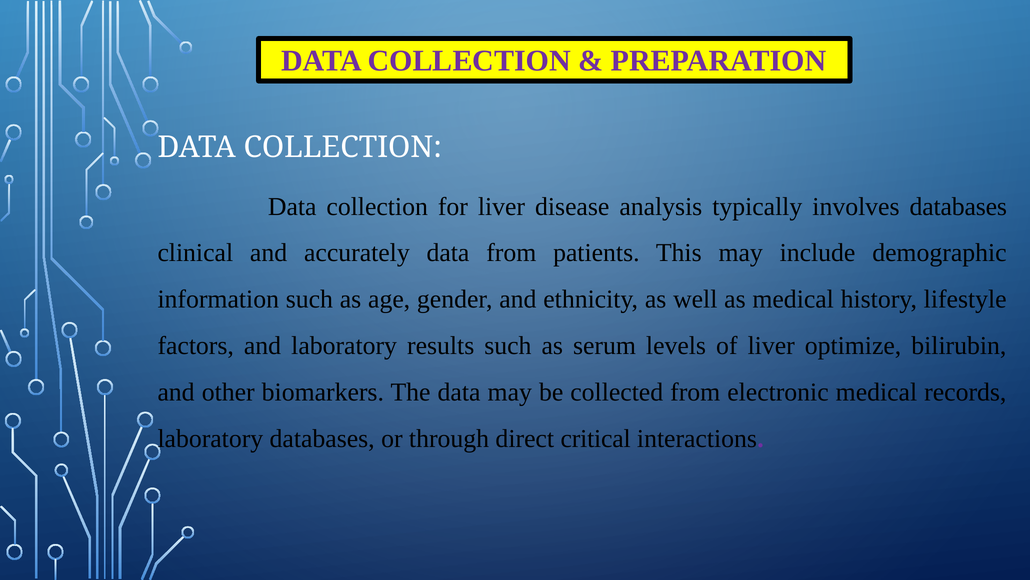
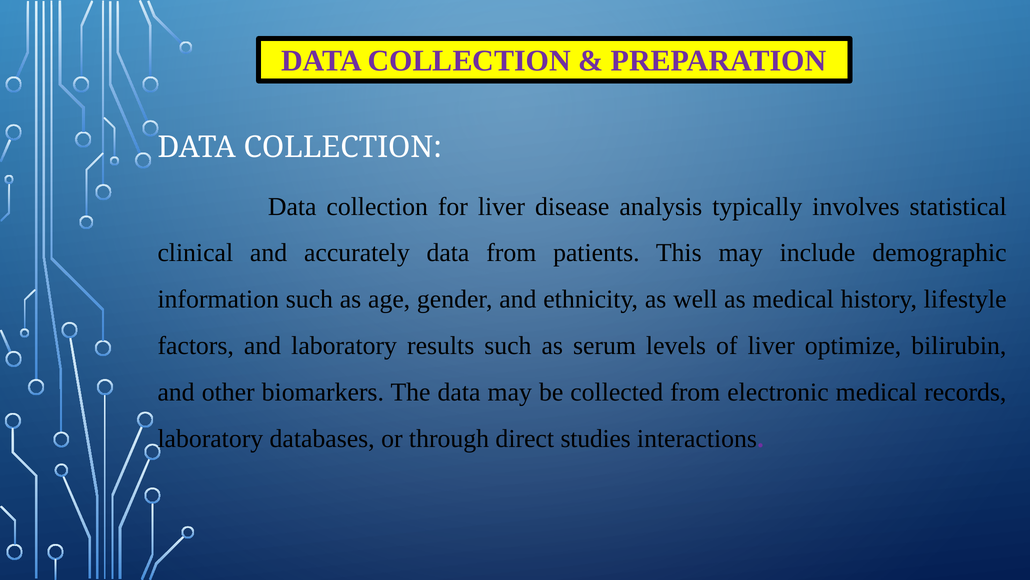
involves databases: databases -> statistical
critical: critical -> studies
